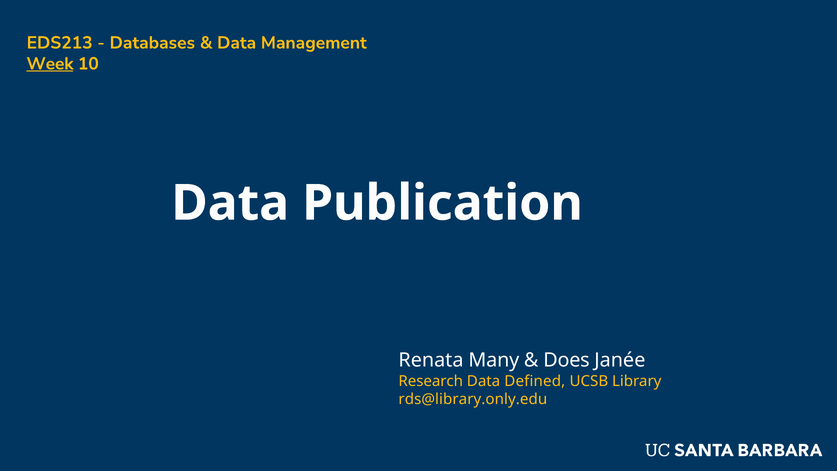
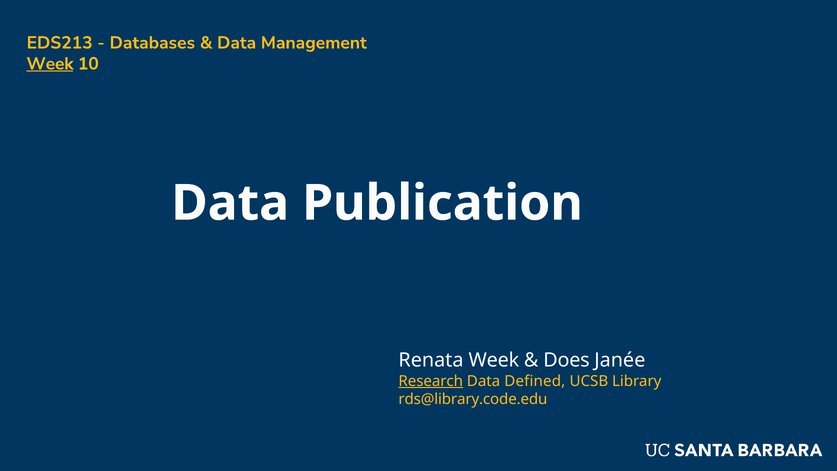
Renata Many: Many -> Week
Research underline: none -> present
rds@library.only.edu: rds@library.only.edu -> rds@library.code.edu
